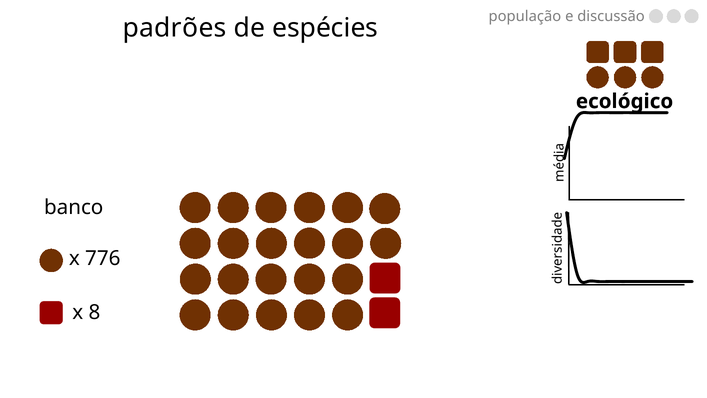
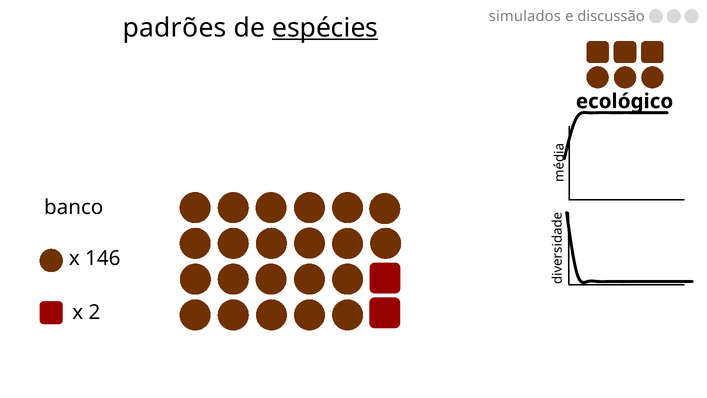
população: população -> simulados
espécies underline: none -> present
776: 776 -> 146
8: 8 -> 2
